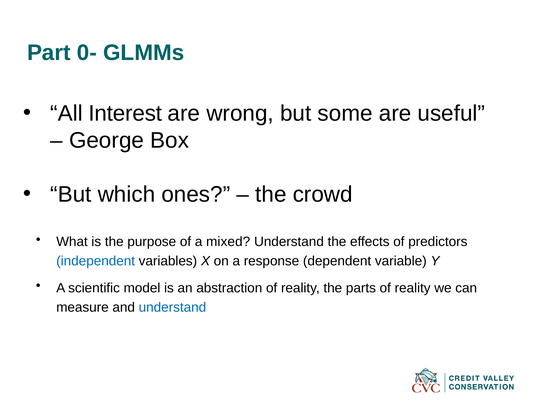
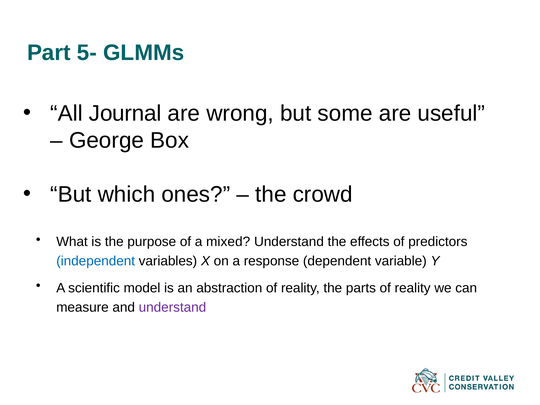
0-: 0- -> 5-
Interest: Interest -> Journal
understand at (172, 307) colour: blue -> purple
